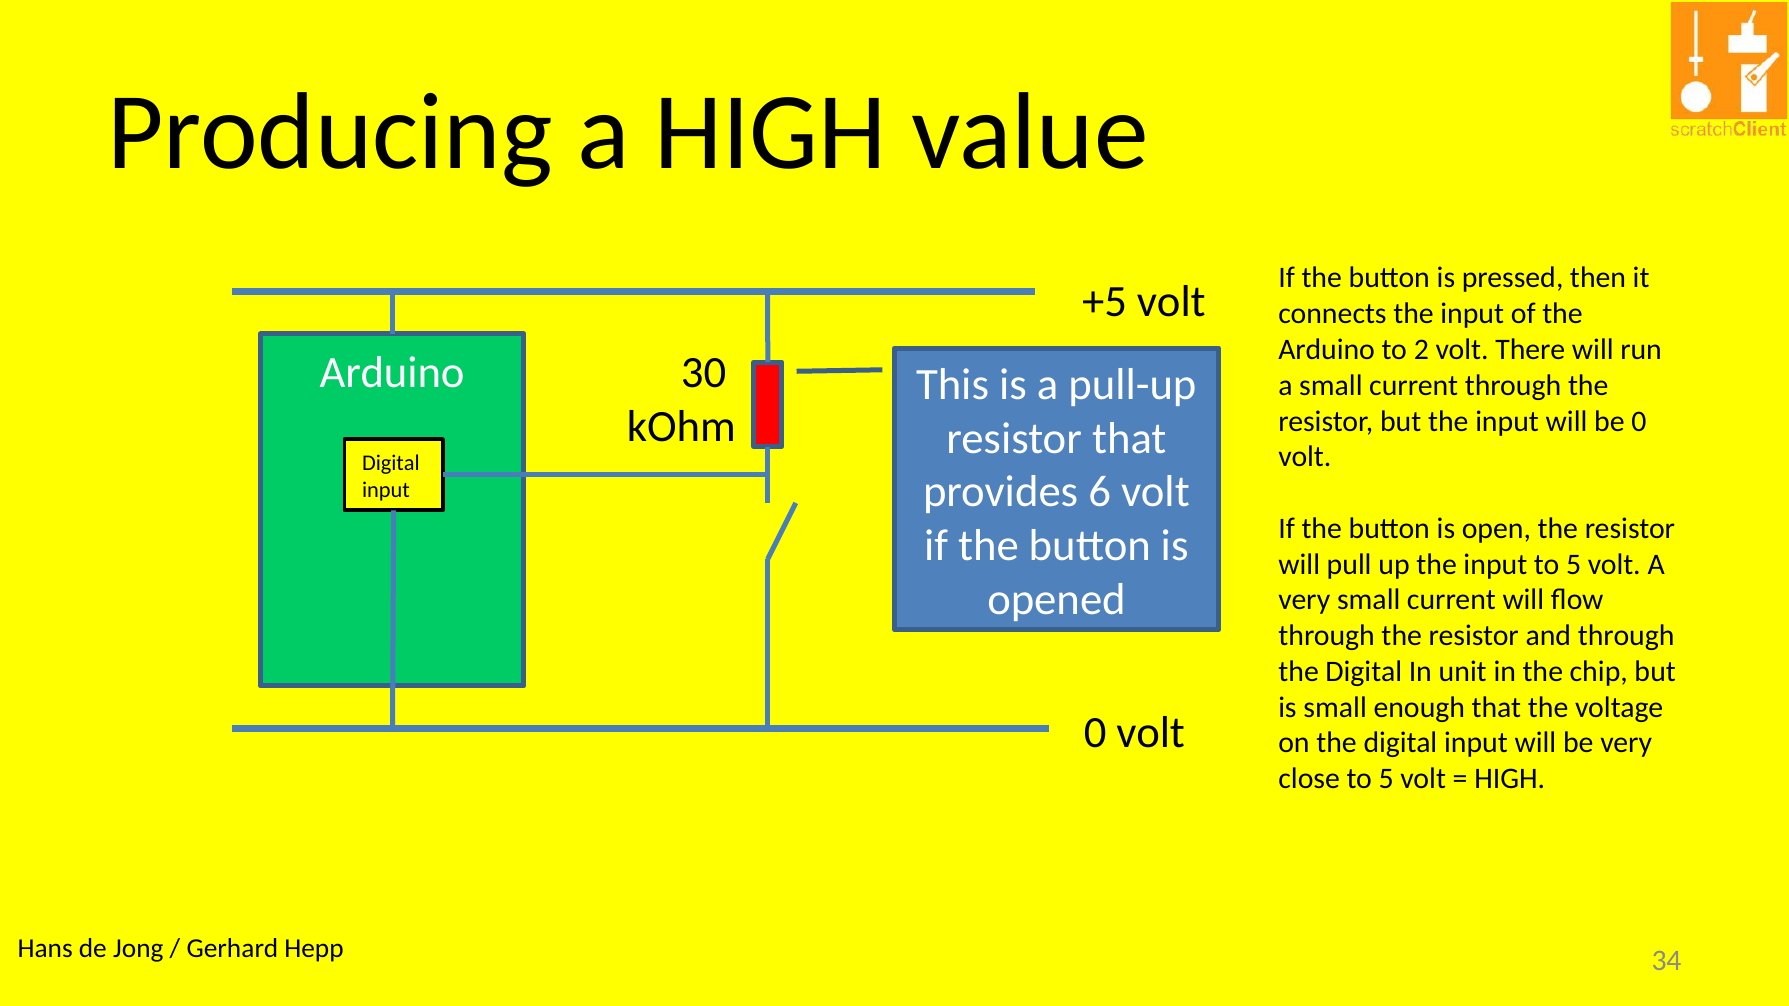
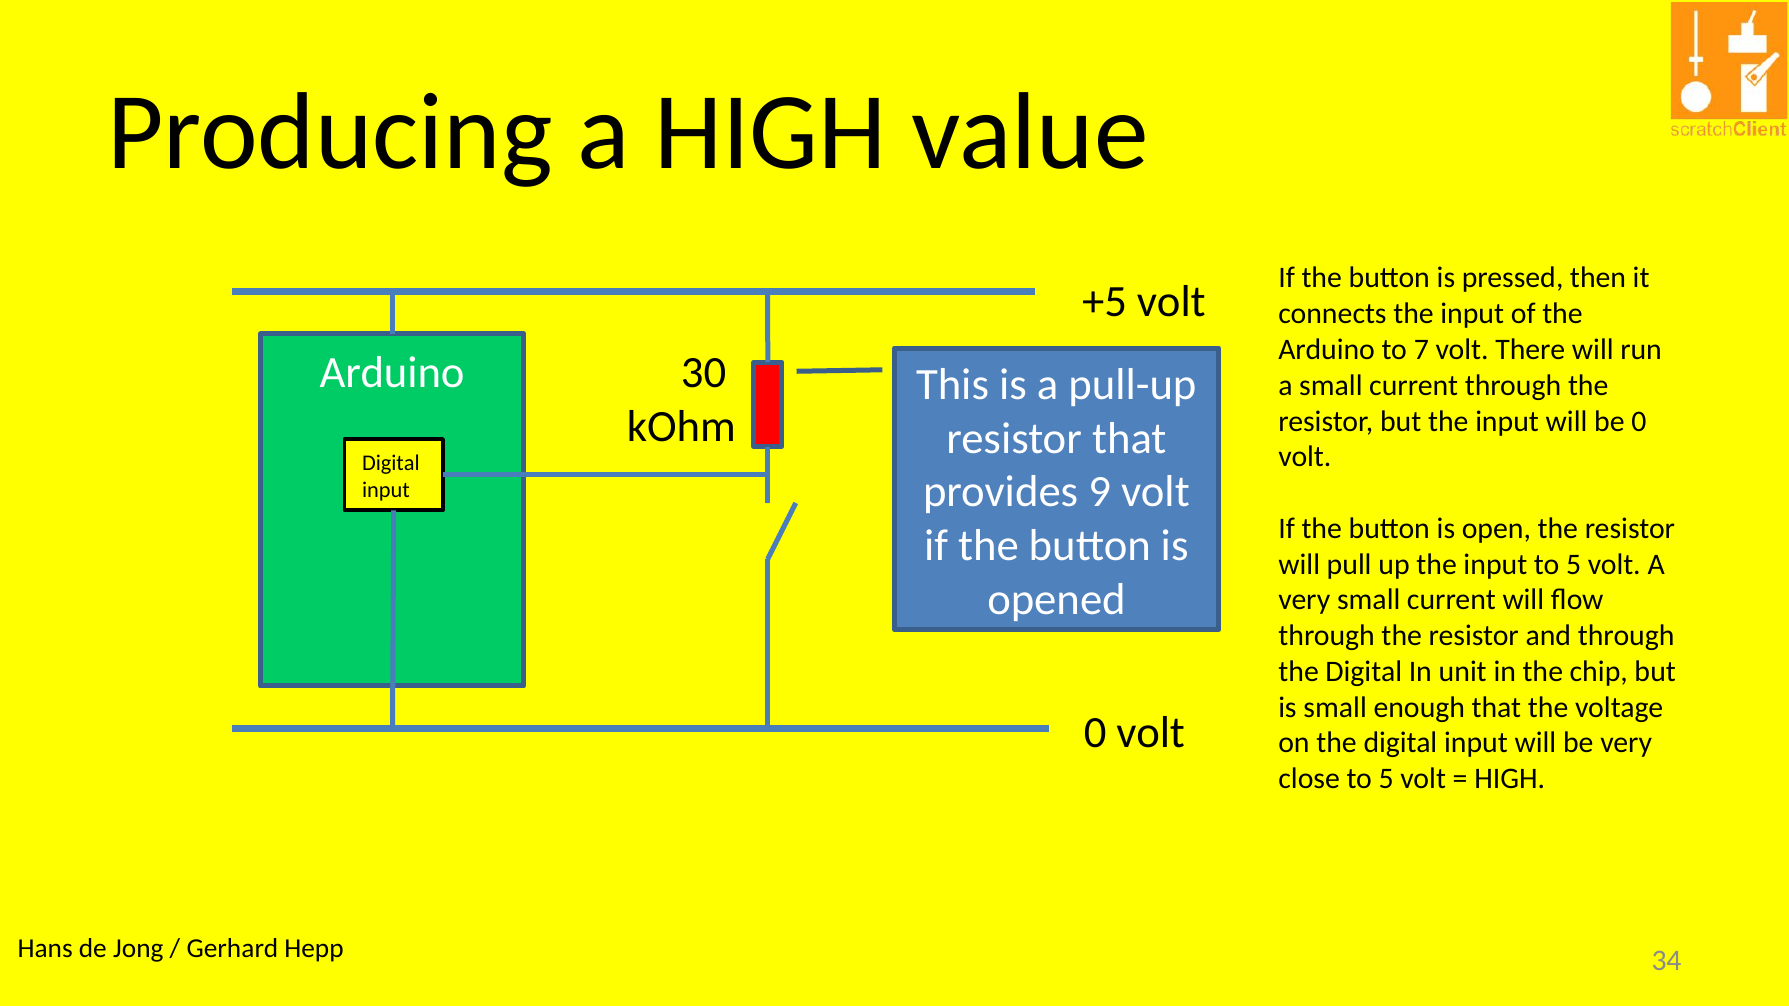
2: 2 -> 7
6: 6 -> 9
